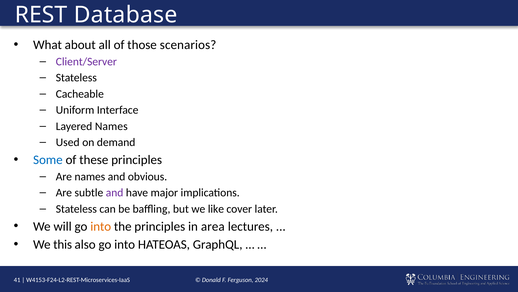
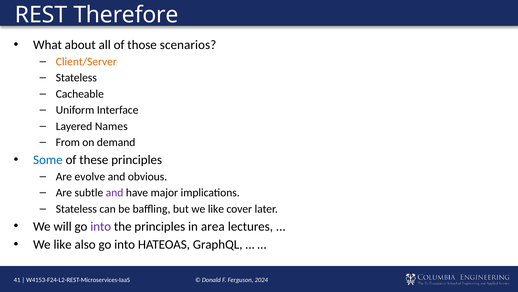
Database: Database -> Therefore
Client/Server colour: purple -> orange
Used: Used -> From
Are names: names -> evolve
into at (101, 226) colour: orange -> purple
this at (63, 244): this -> like
